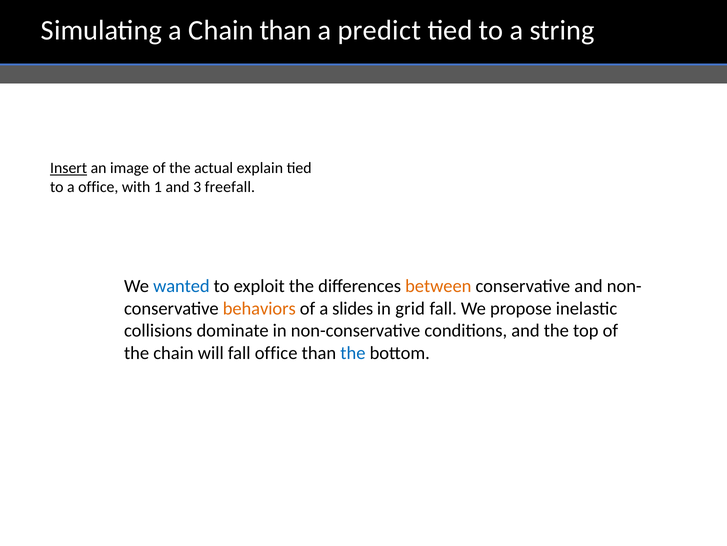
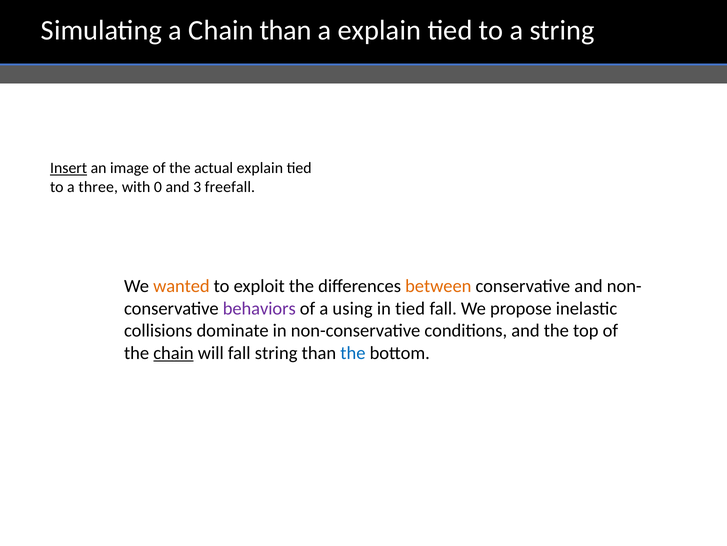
a predict: predict -> explain
a office: office -> three
1: 1 -> 0
wanted colour: blue -> orange
behaviors colour: orange -> purple
slides: slides -> using
in grid: grid -> tied
chain at (173, 352) underline: none -> present
fall office: office -> string
